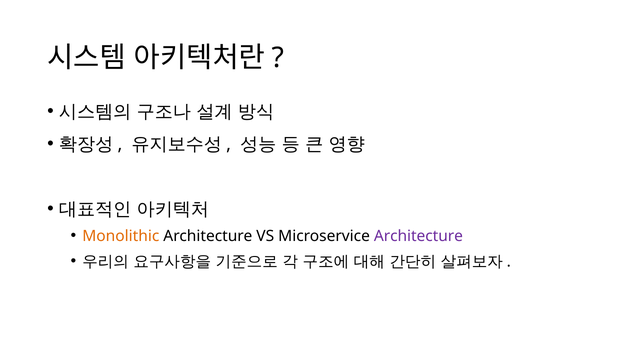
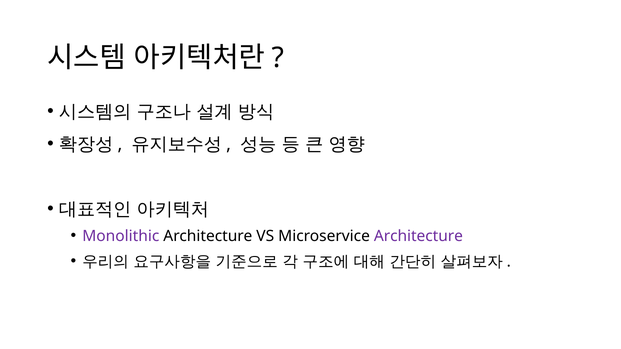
Monolithic colour: orange -> purple
